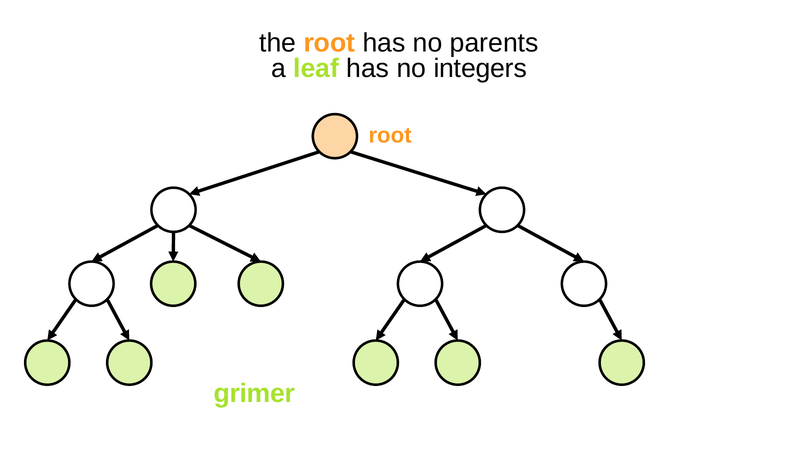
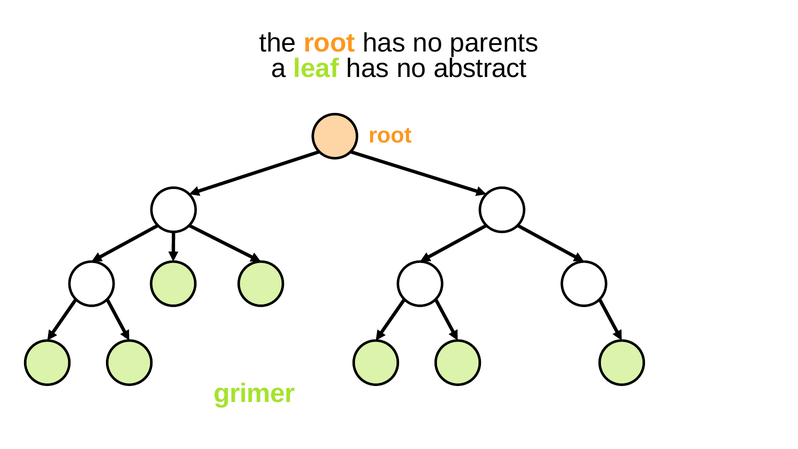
integers: integers -> abstract
